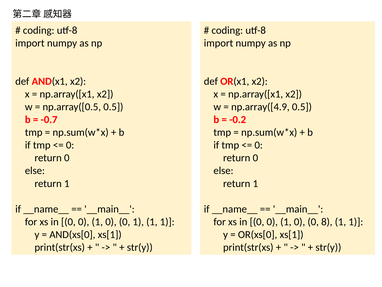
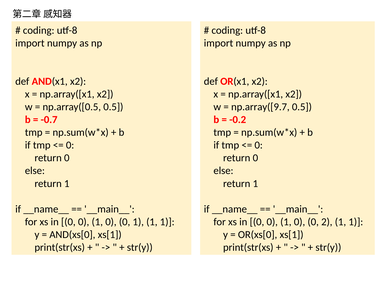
np.array([4.9: np.array([4.9 -> np.array([9.7
8: 8 -> 2
